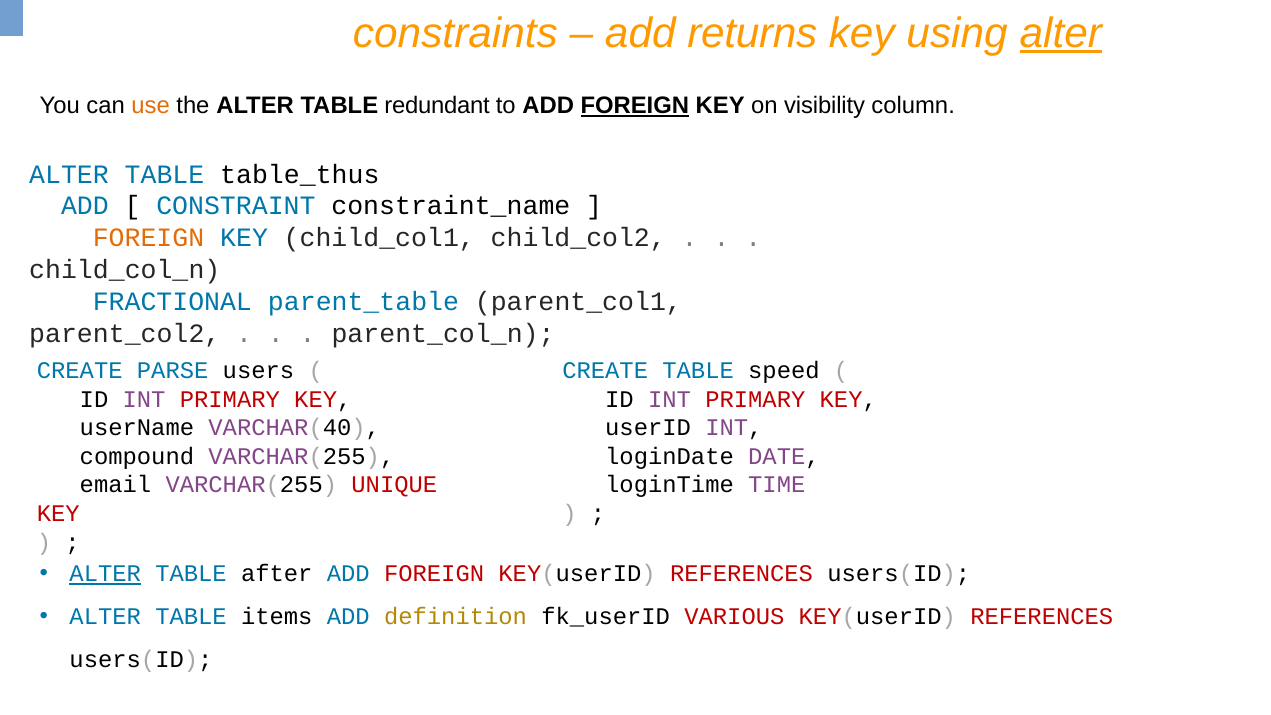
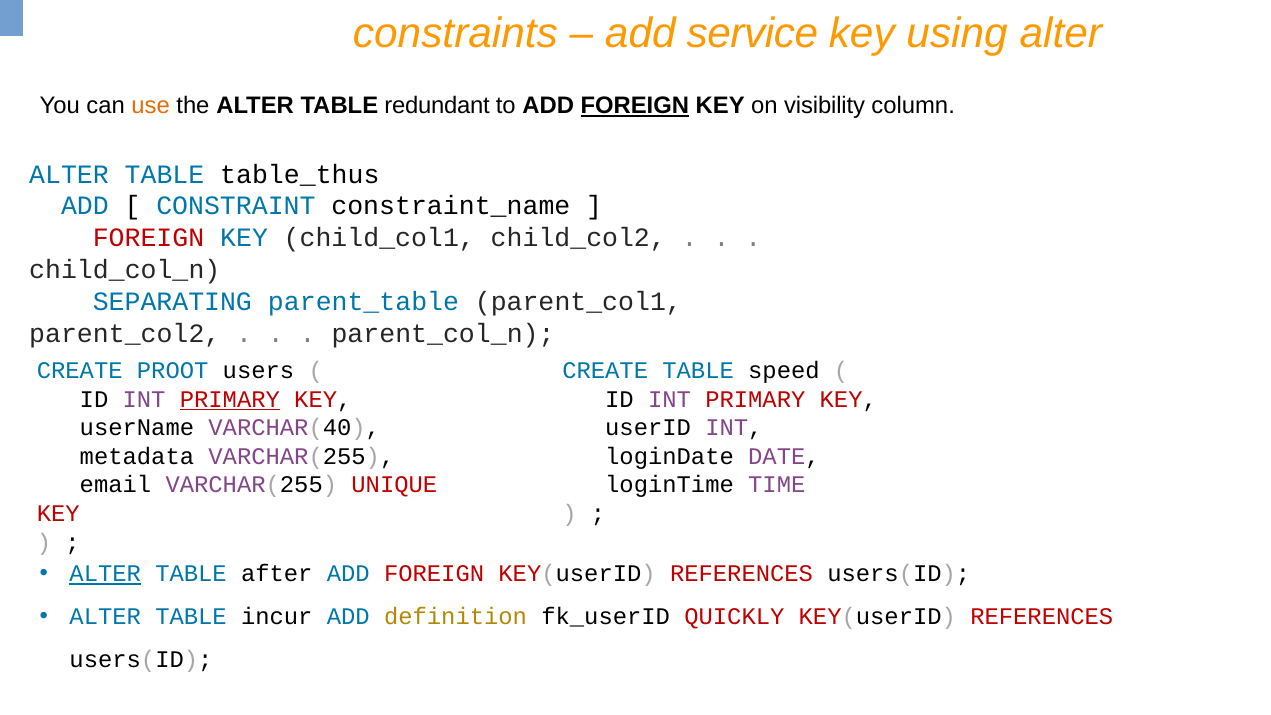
returns: returns -> service
alter at (1061, 33) underline: present -> none
FOREIGN at (148, 238) colour: orange -> red
FRACTIONAL: FRACTIONAL -> SEPARATING
PARSE: PARSE -> PROOT
PRIMARY at (230, 399) underline: none -> present
compound: compound -> metadata
items: items -> incur
VARIOUS: VARIOUS -> QUICKLY
